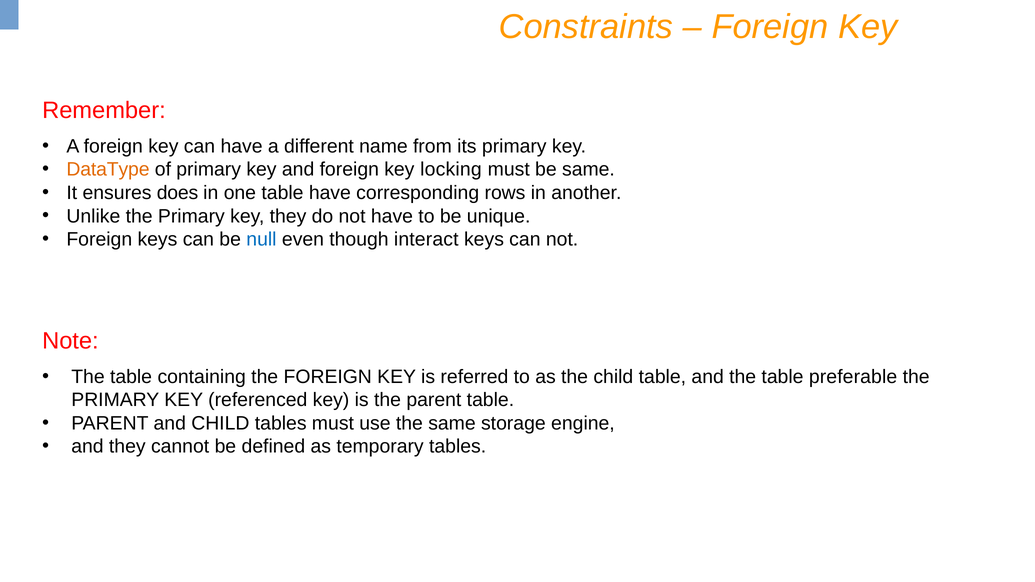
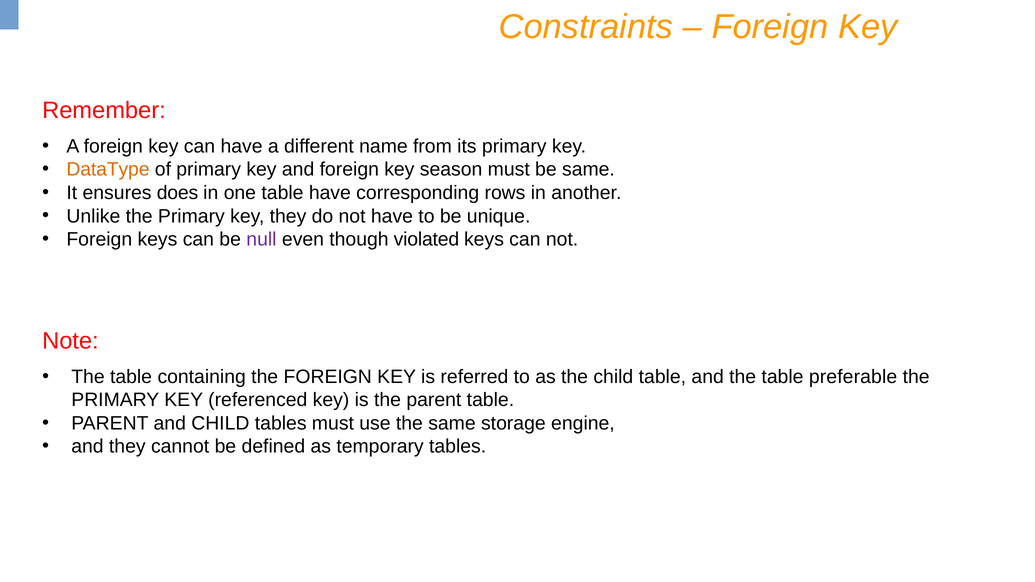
locking: locking -> season
null colour: blue -> purple
interact: interact -> violated
